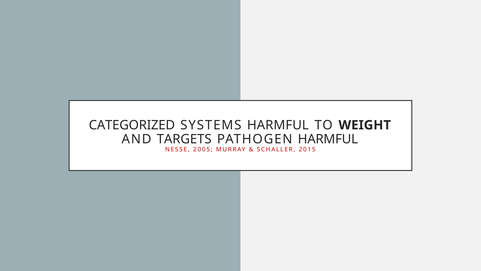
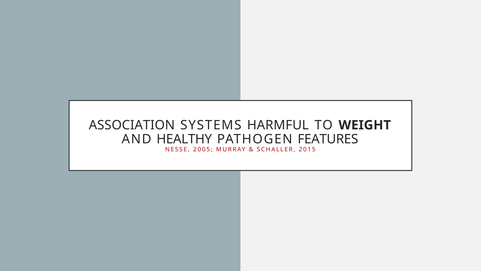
CATEGORIZED: CATEGORIZED -> ASSOCIATION
TARGETS: TARGETS -> HEALTHY
PATHOGEN HARMFUL: HARMFUL -> FEATURES
